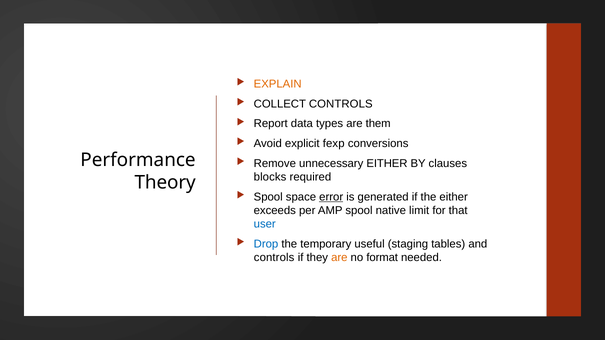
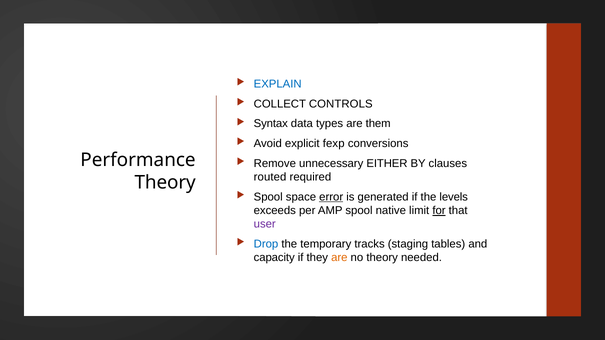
EXPLAIN colour: orange -> blue
Report: Report -> Syntax
blocks: blocks -> routed
the either: either -> levels
for underline: none -> present
user colour: blue -> purple
useful: useful -> tracks
controls at (274, 258): controls -> capacity
no format: format -> theory
